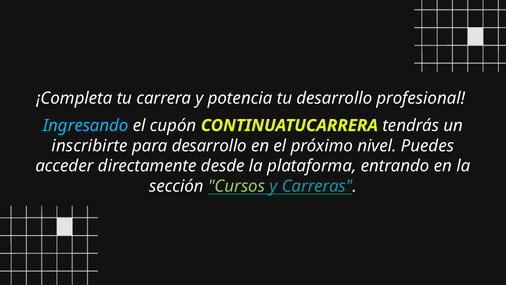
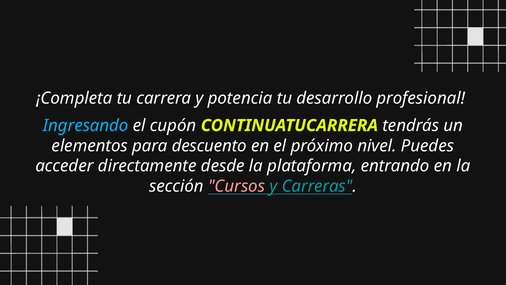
inscribirte: inscribirte -> elementos
para desarrollo: desarrollo -> descuento
Cursos colour: light green -> pink
